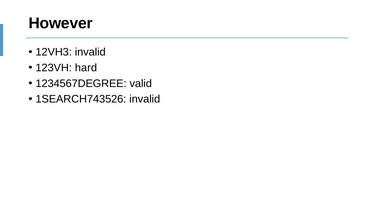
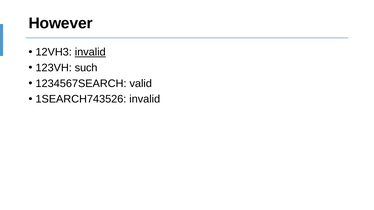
invalid at (90, 52) underline: none -> present
hard: hard -> such
1234567DEGREE: 1234567DEGREE -> 1234567SEARCH
